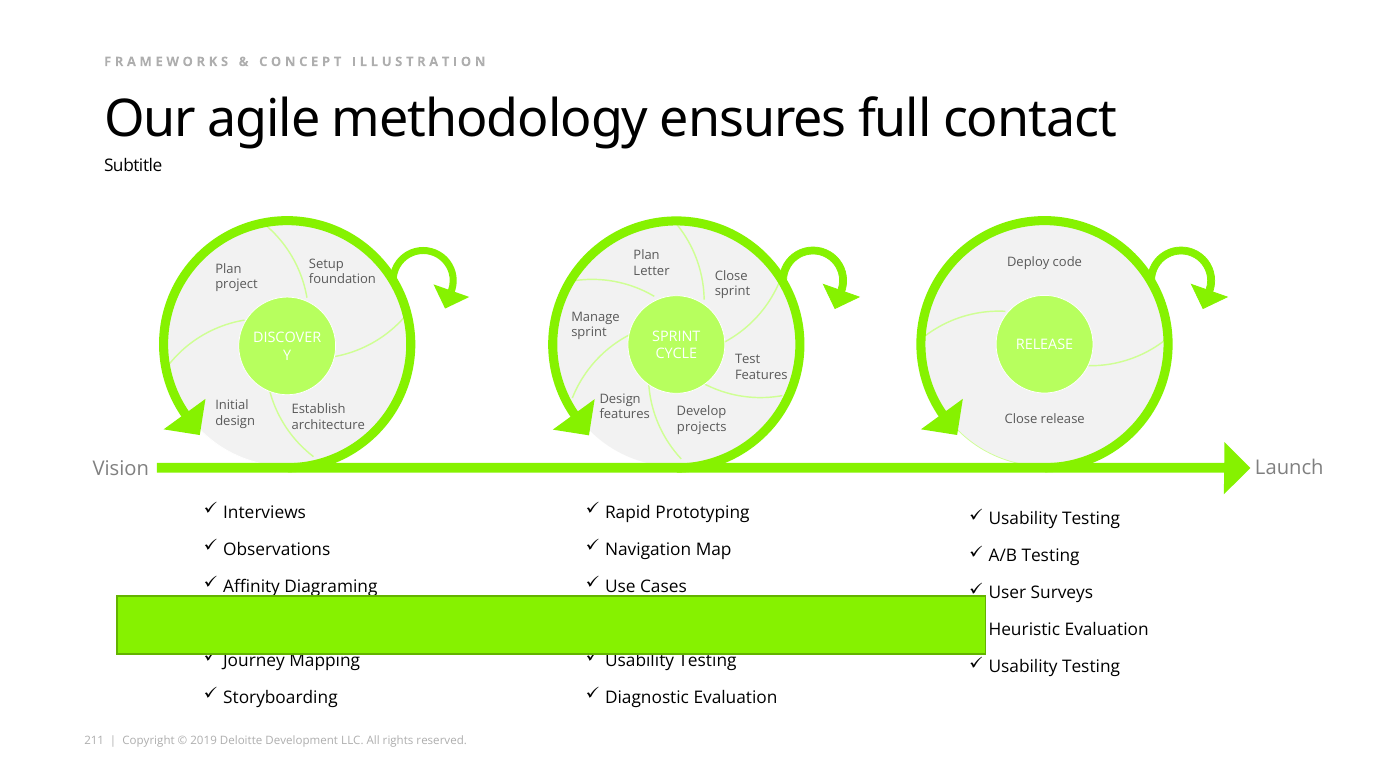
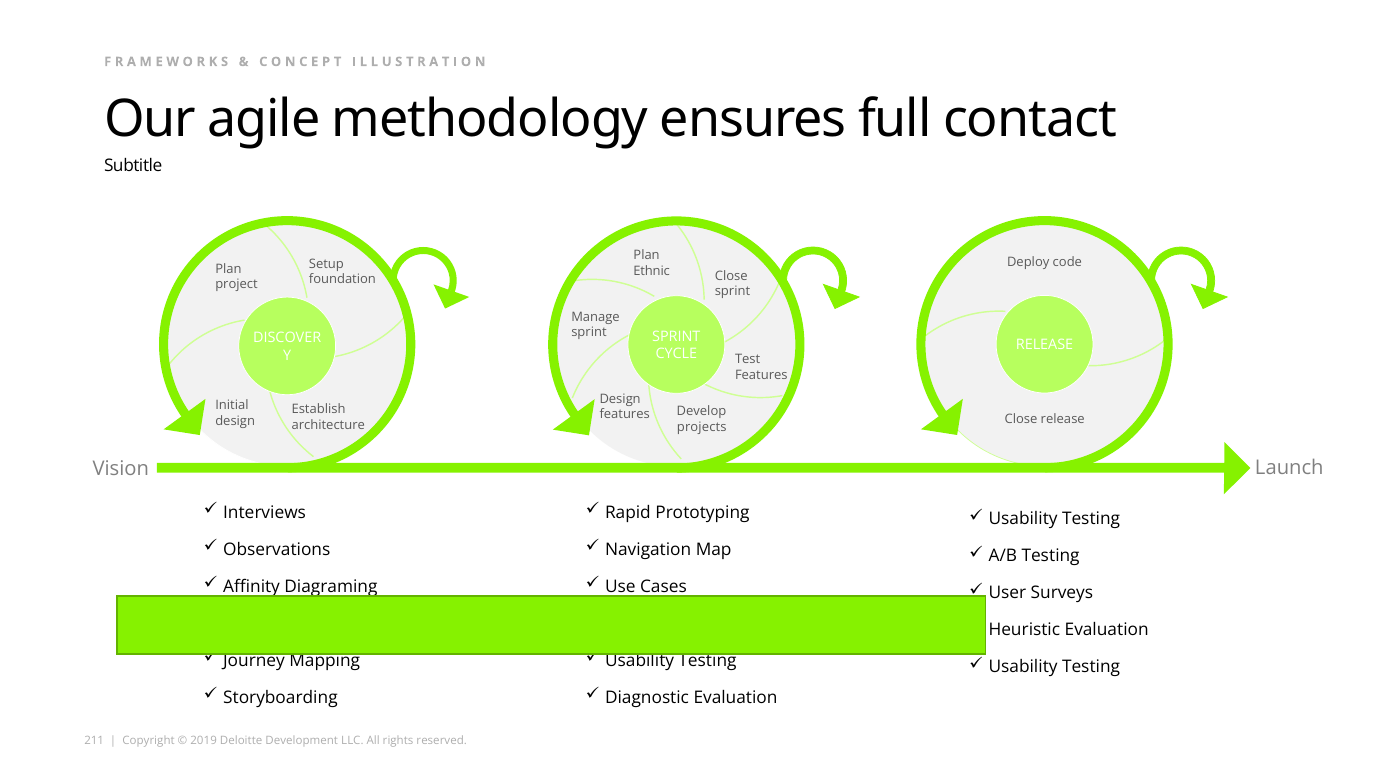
Letter: Letter -> Ethnic
